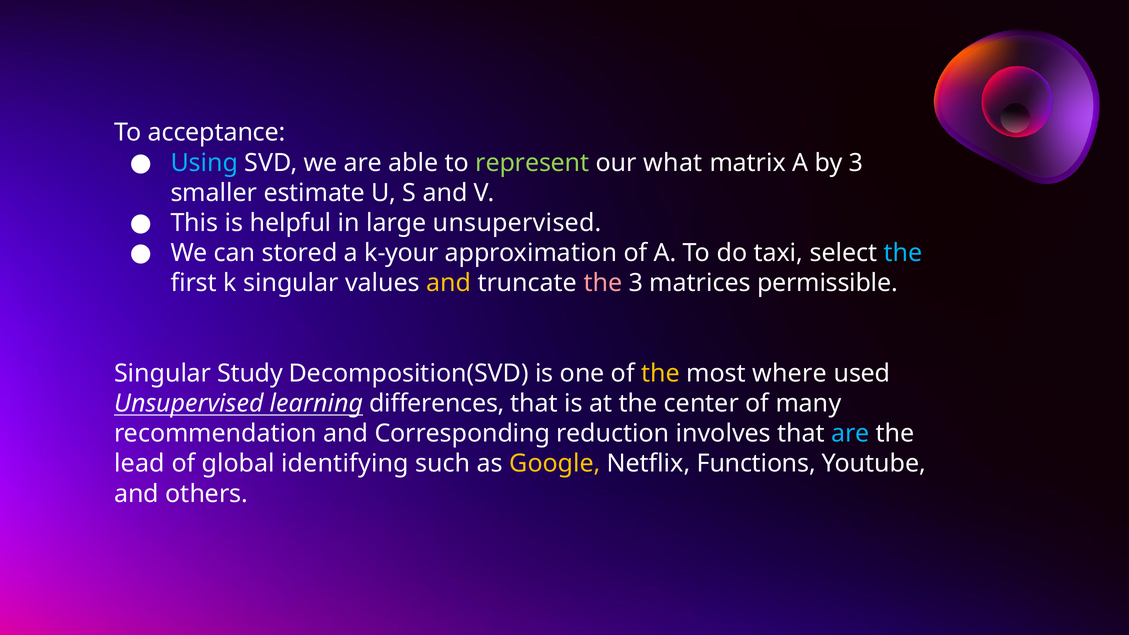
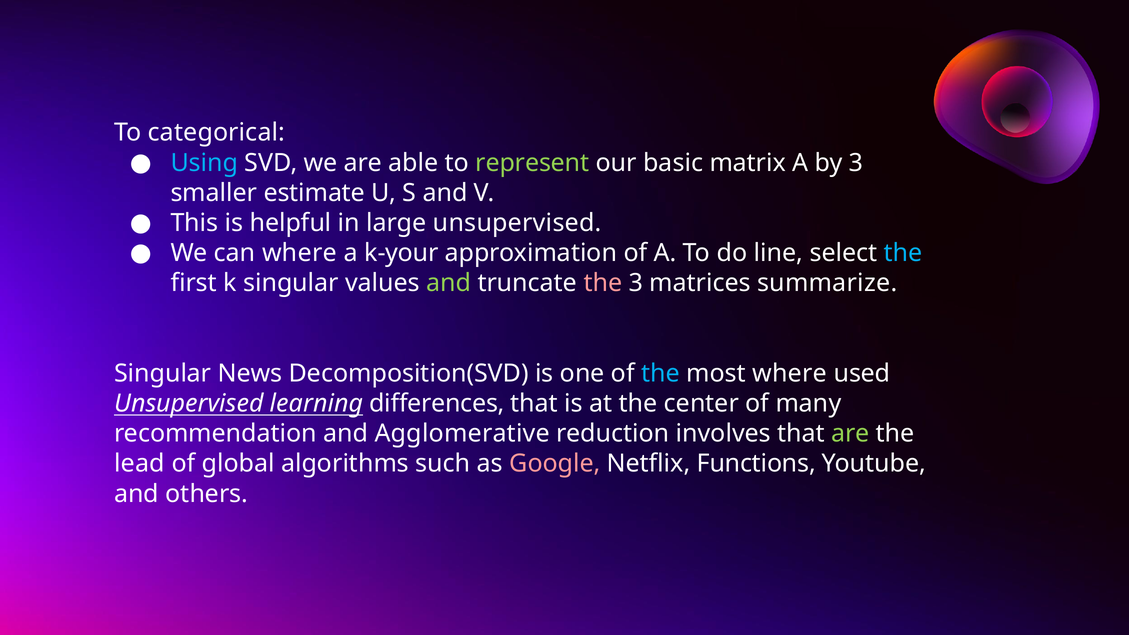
acceptance: acceptance -> categorical
what: what -> basic
can stored: stored -> where
taxi: taxi -> line
and at (449, 283) colour: yellow -> light green
permissible: permissible -> summarize
Study: Study -> News
the at (661, 373) colour: yellow -> light blue
Corresponding: Corresponding -> Agglomerative
are at (850, 434) colour: light blue -> light green
identifying: identifying -> algorithms
Google colour: yellow -> pink
